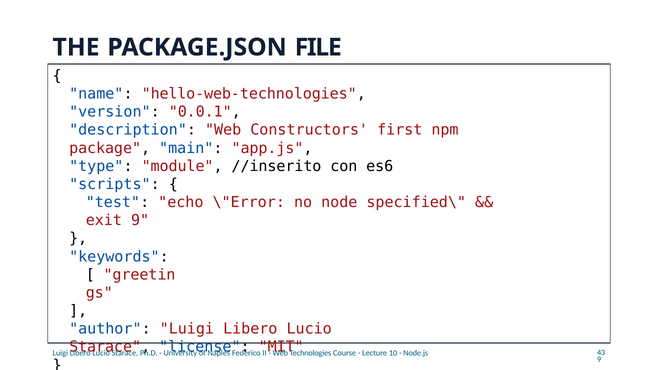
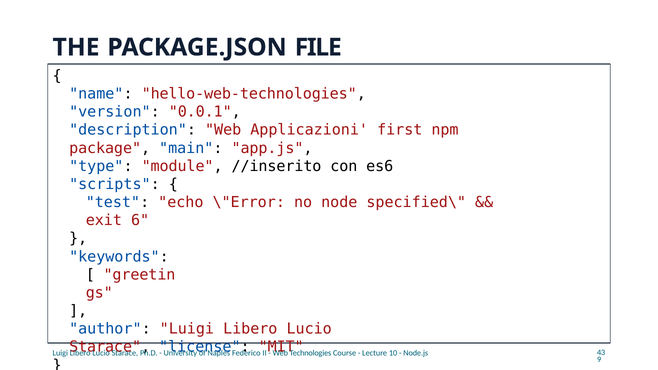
Constructors: Constructors -> Applicazioni
exit 9: 9 -> 6
